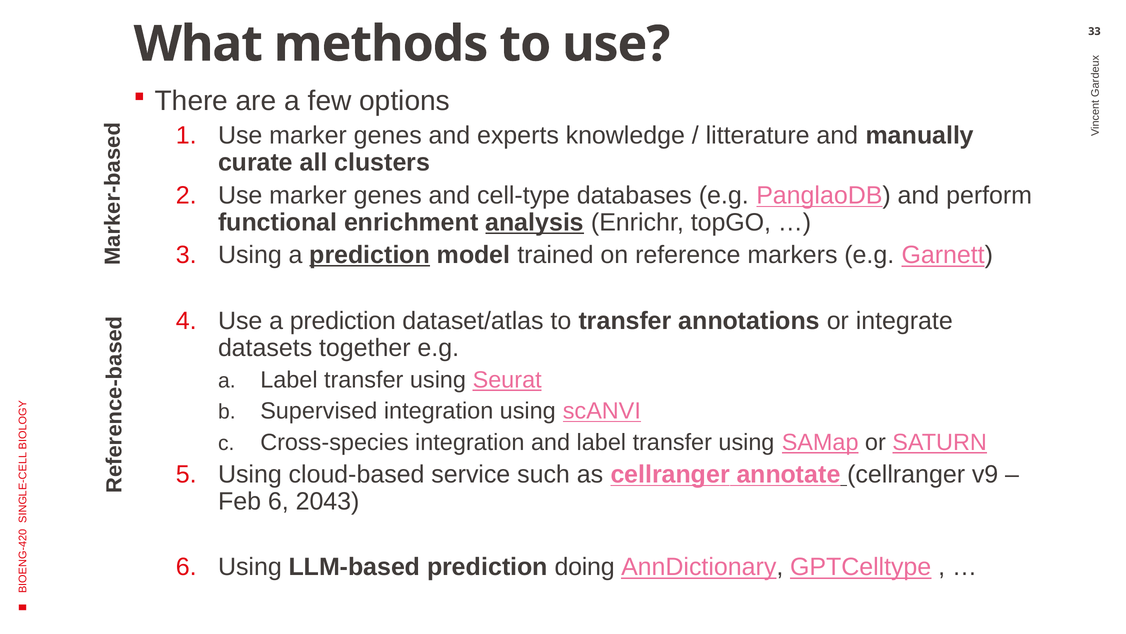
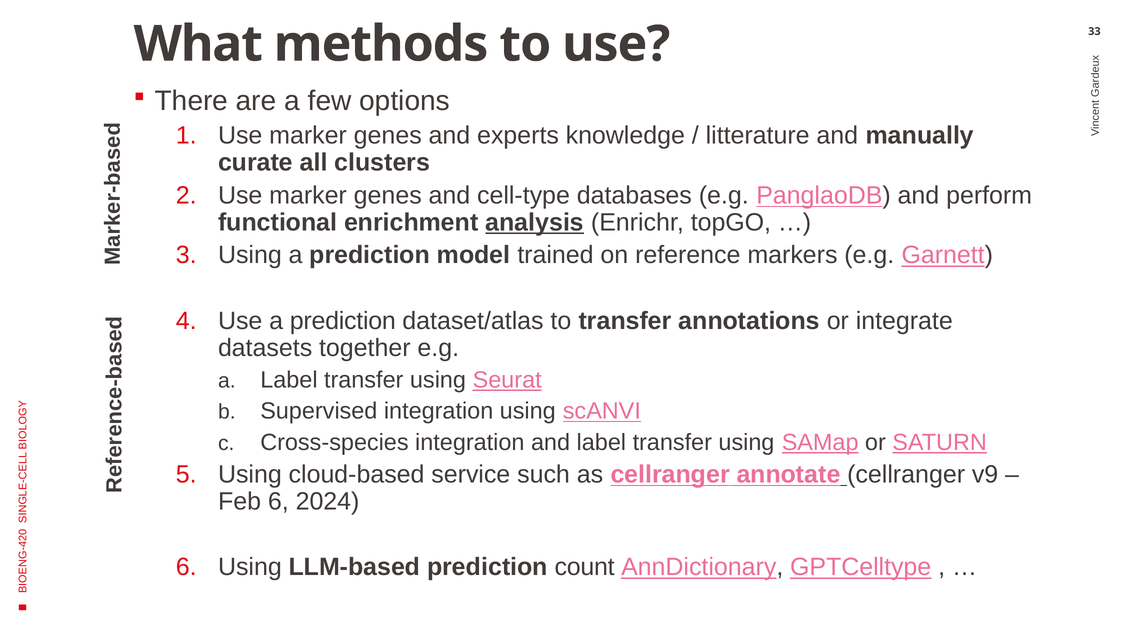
prediction at (370, 255) underline: present -> none
2043: 2043 -> 2024
doing: doing -> count
